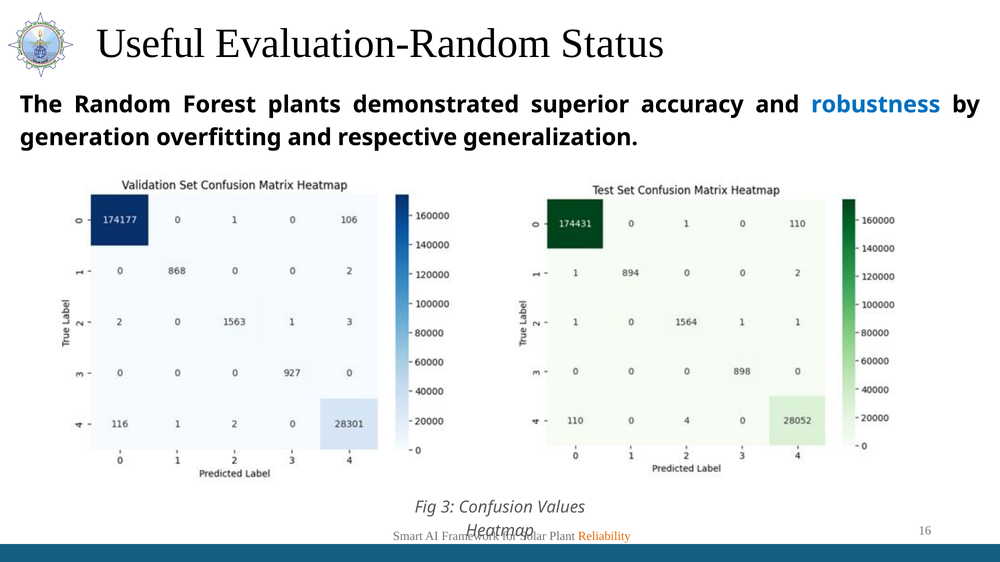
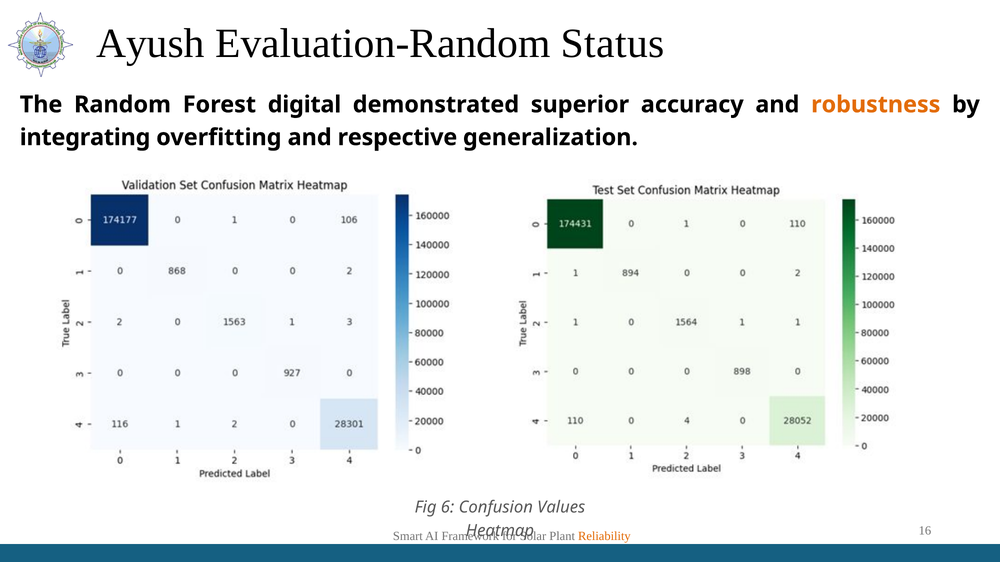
Useful: Useful -> Ayush
plants: plants -> digital
robustness colour: blue -> orange
generation: generation -> integrating
3: 3 -> 6
